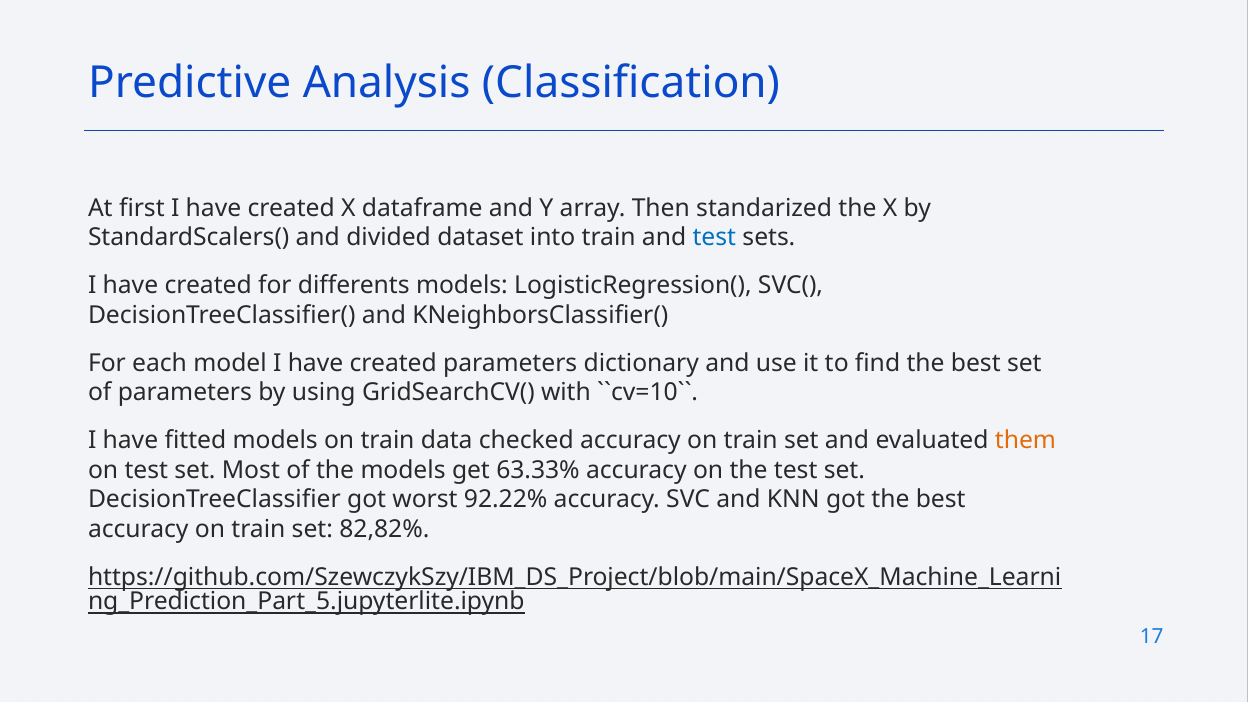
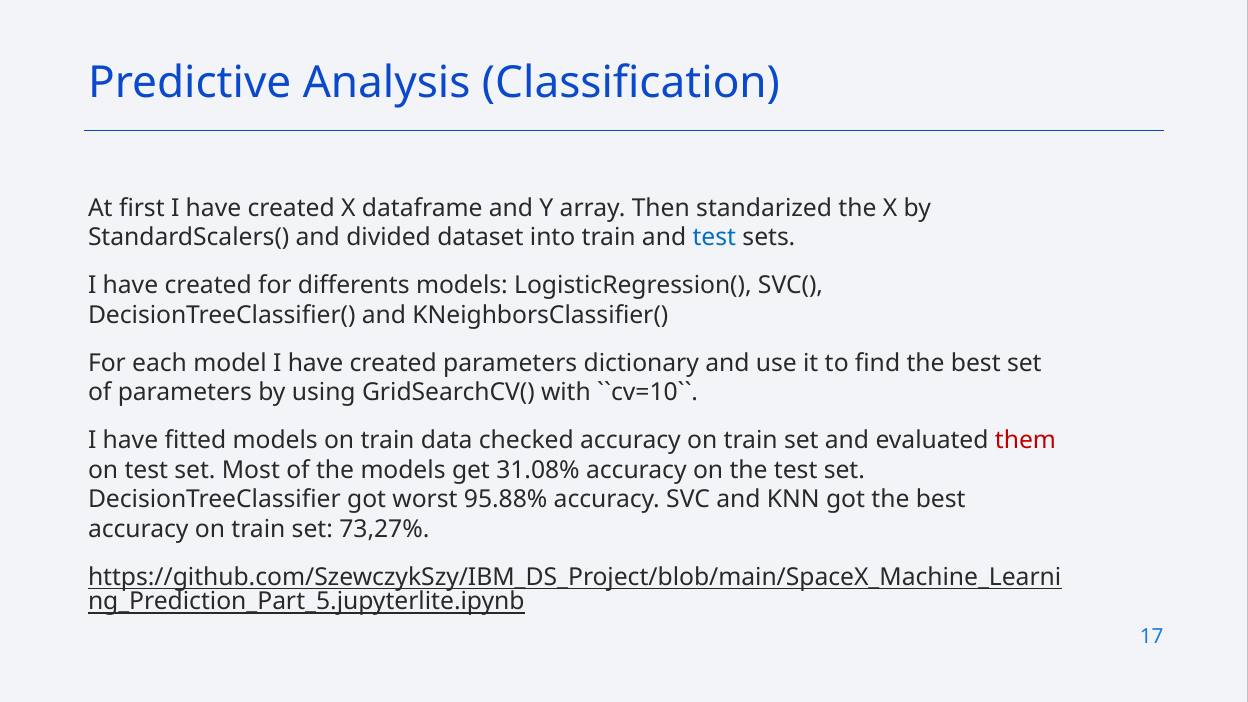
them colour: orange -> red
63.33%: 63.33% -> 31.08%
92.22%: 92.22% -> 95.88%
82,82%: 82,82% -> 73,27%
